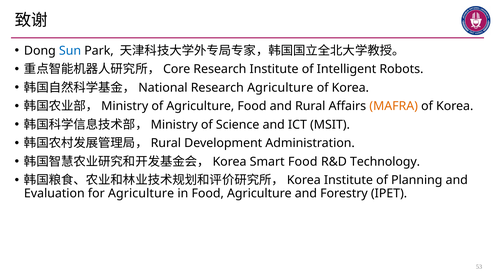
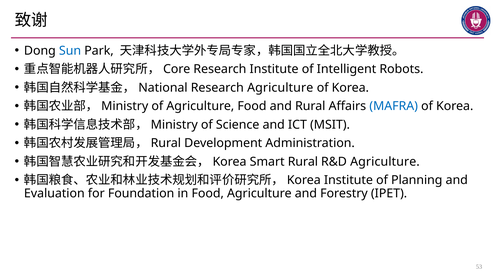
MAFRA colour: orange -> blue
Smart Food: Food -> Rural
R&D Technology: Technology -> Agriculture
for Agriculture: Agriculture -> Foundation
